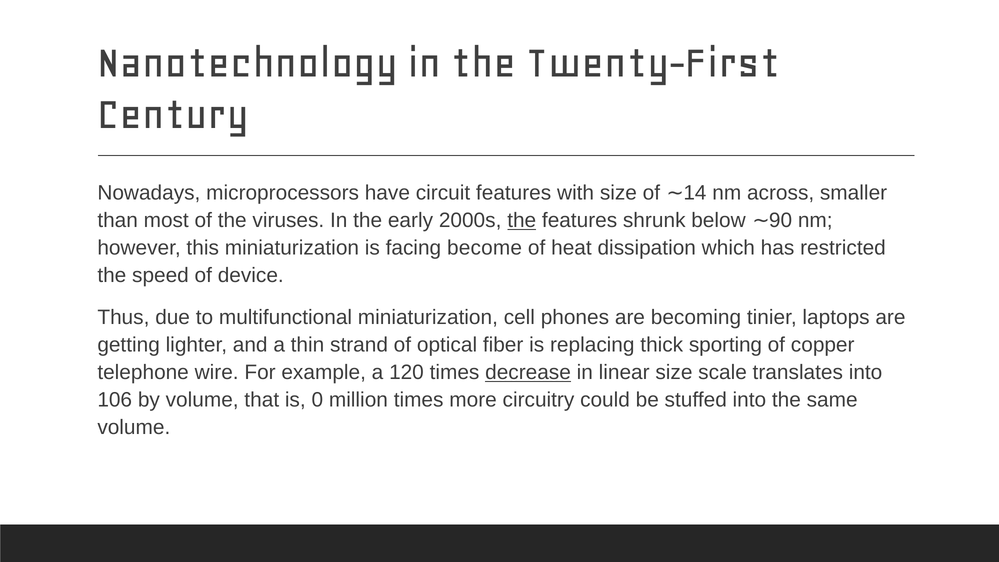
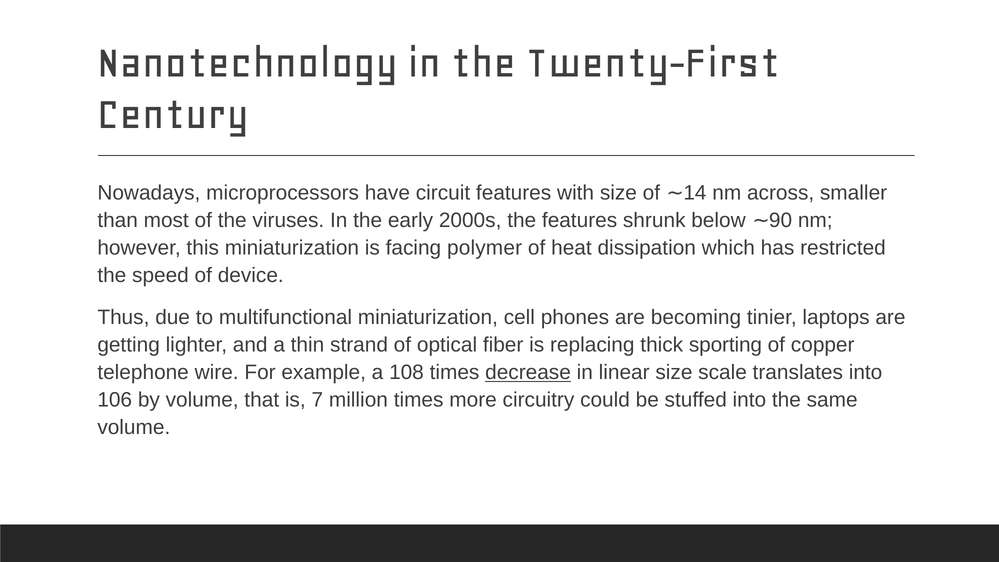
the at (522, 220) underline: present -> none
become: become -> polymer
120: 120 -> 108
0: 0 -> 7
